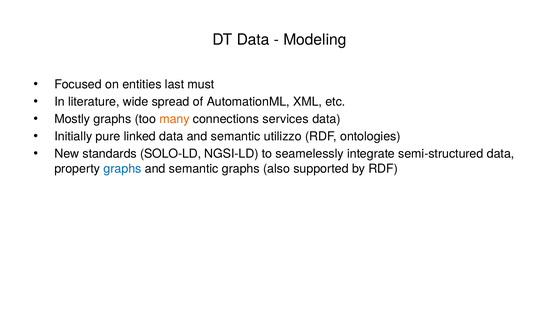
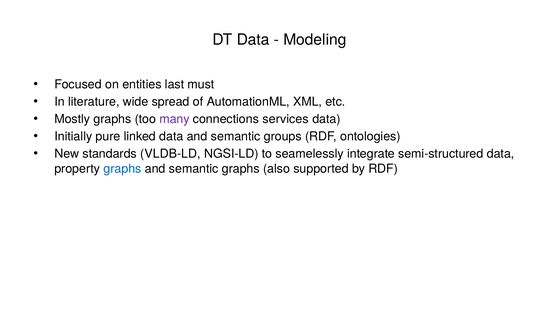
many colour: orange -> purple
utilizzo: utilizzo -> groups
SOLO-LD: SOLO-LD -> VLDB-LD
